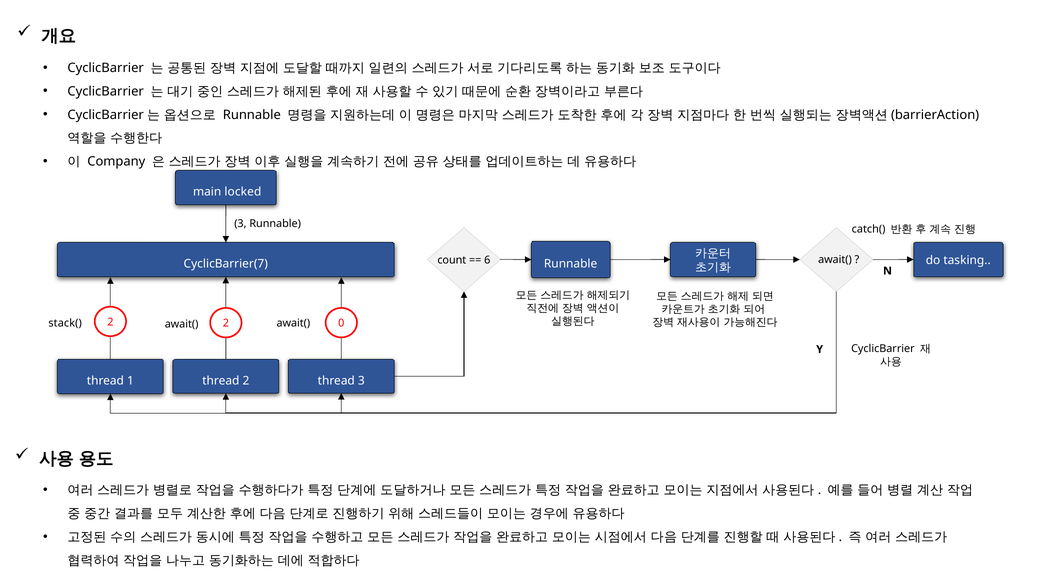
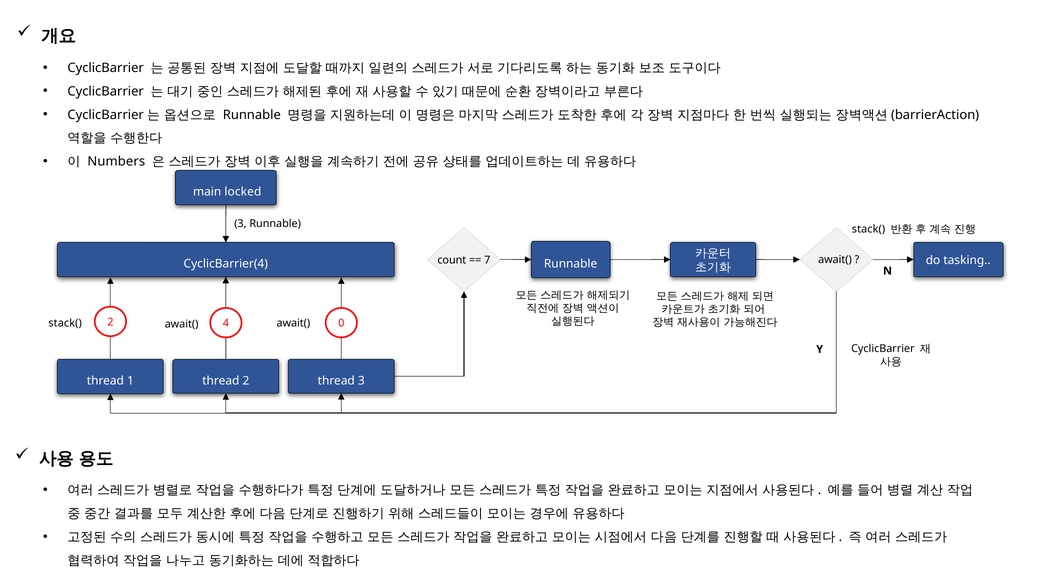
Company: Company -> Numbers
catch( at (869, 229): catch( -> stack(
6: 6 -> 7
CyclicBarrier(7: CyclicBarrier(7 -> CyclicBarrier(4
2 2: 2 -> 4
